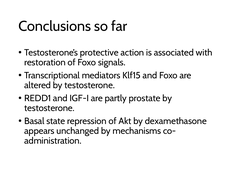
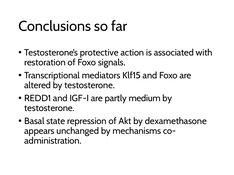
prostate: prostate -> medium
